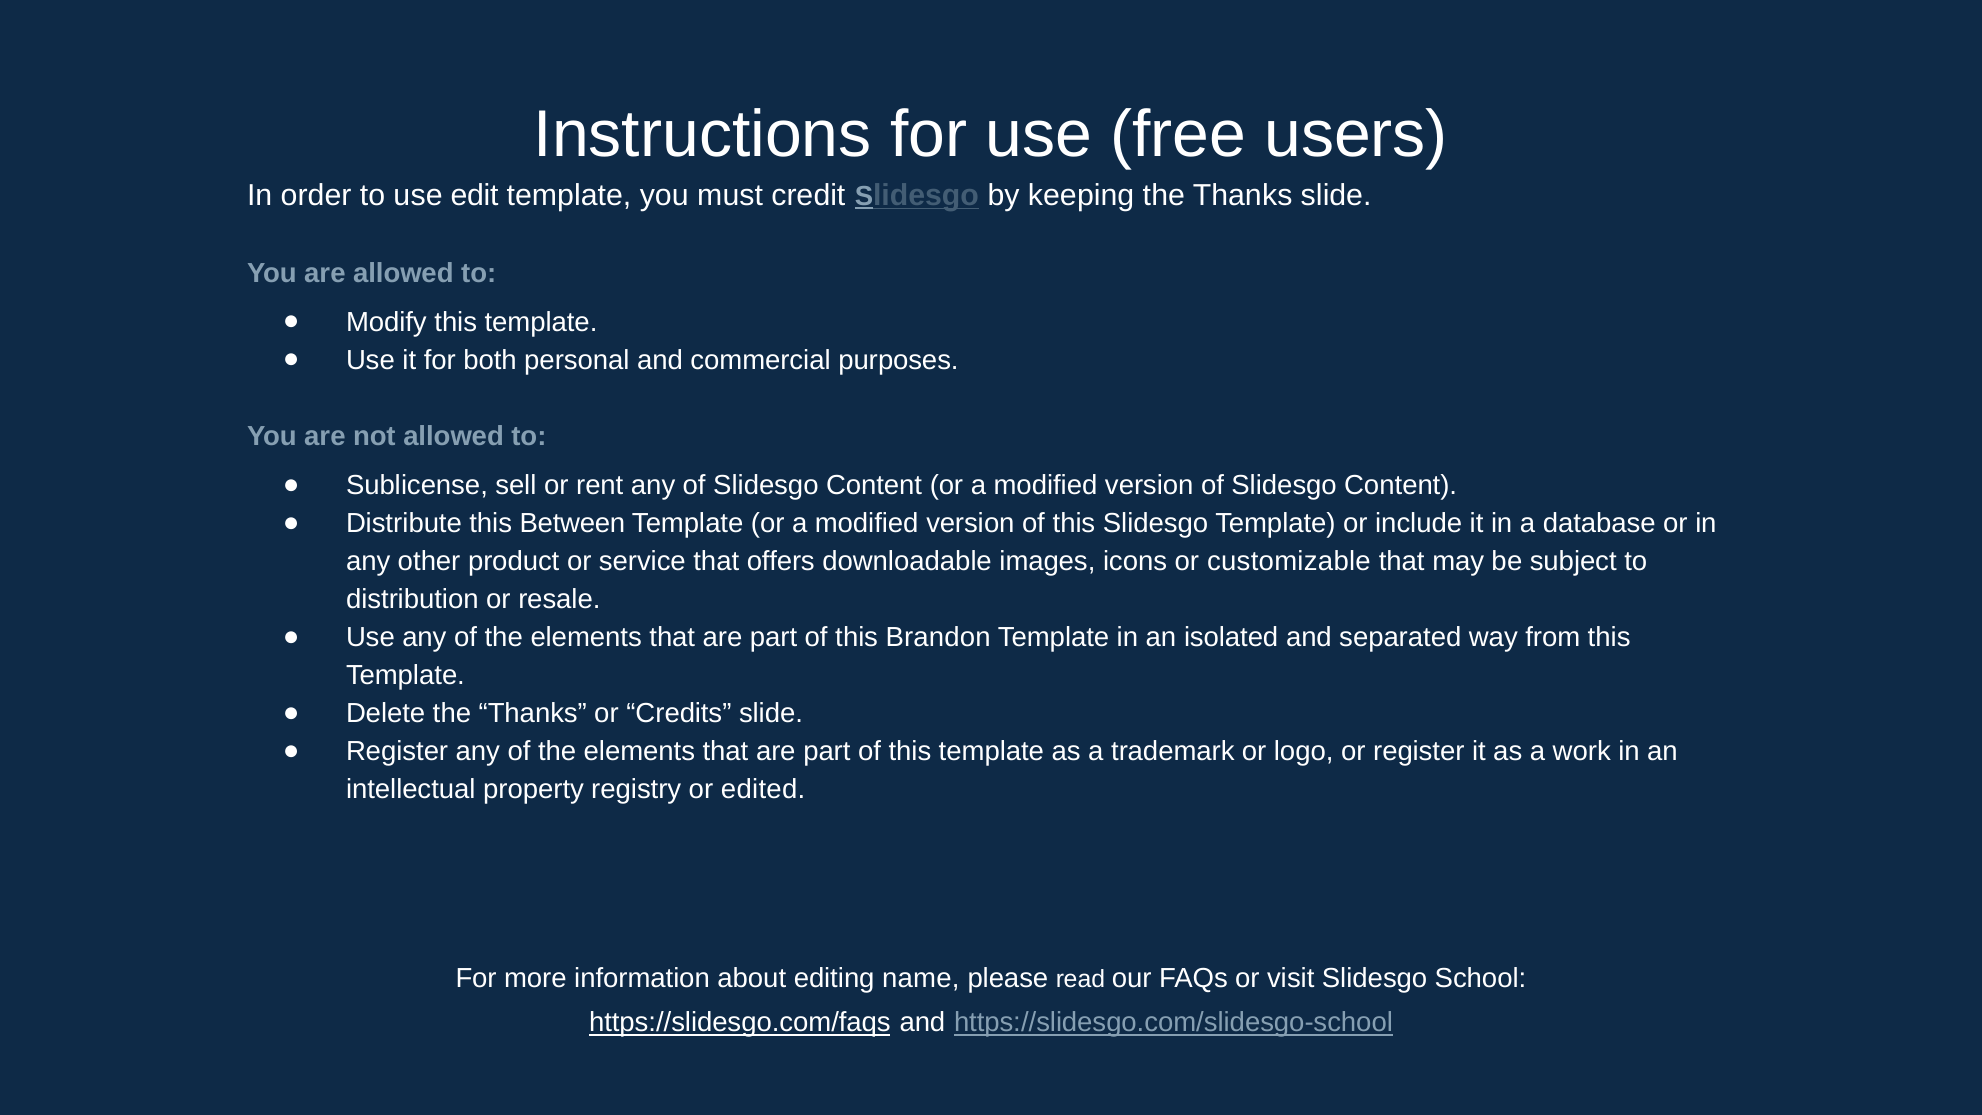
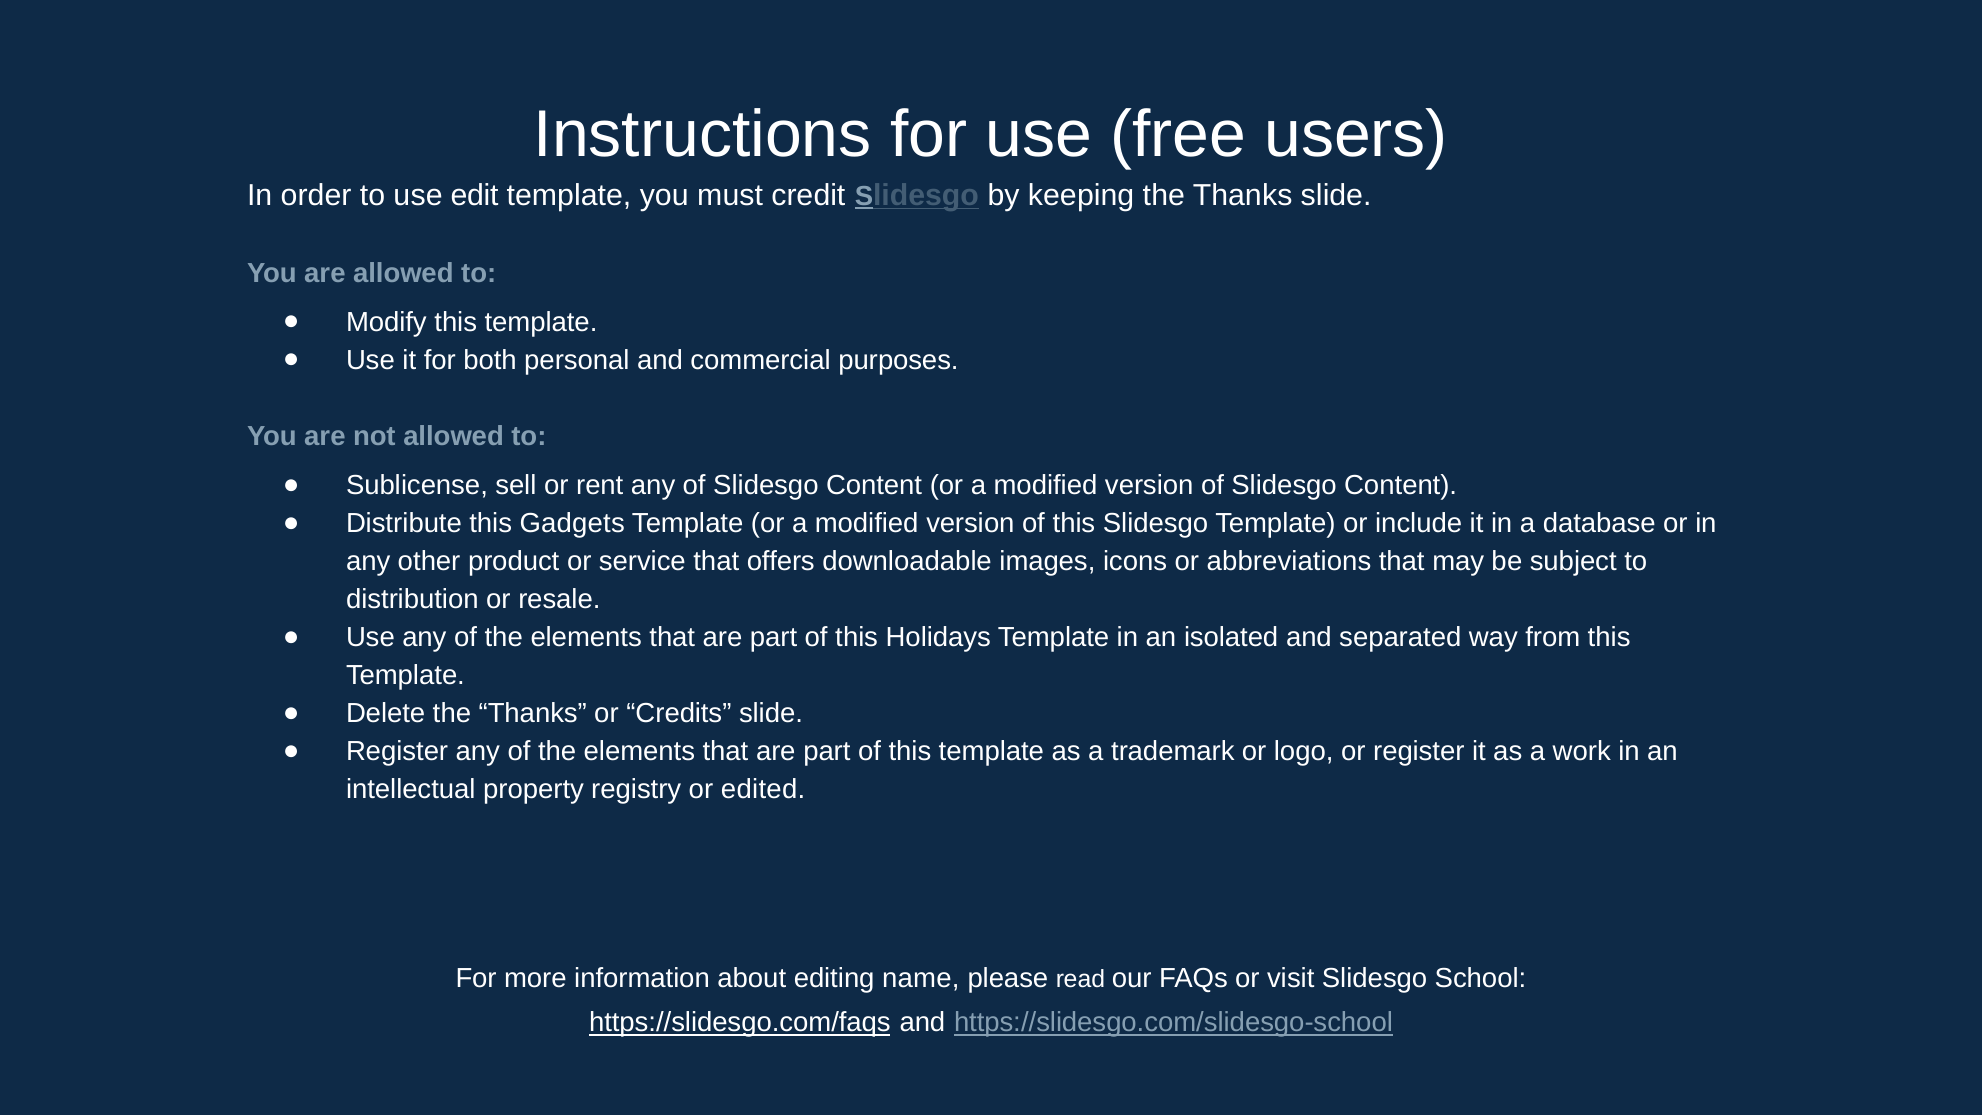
Between: Between -> Gadgets
customizable: customizable -> abbreviations
Brandon: Brandon -> Holidays
